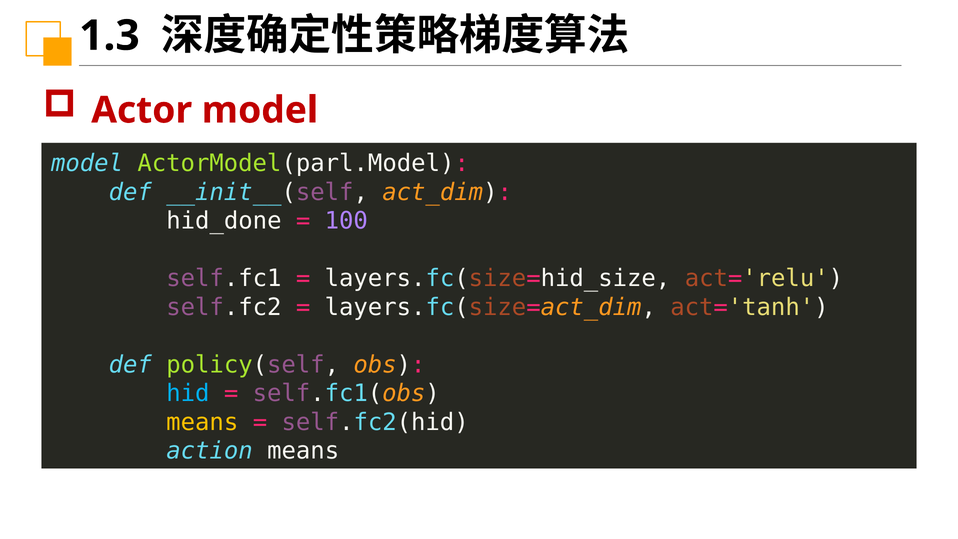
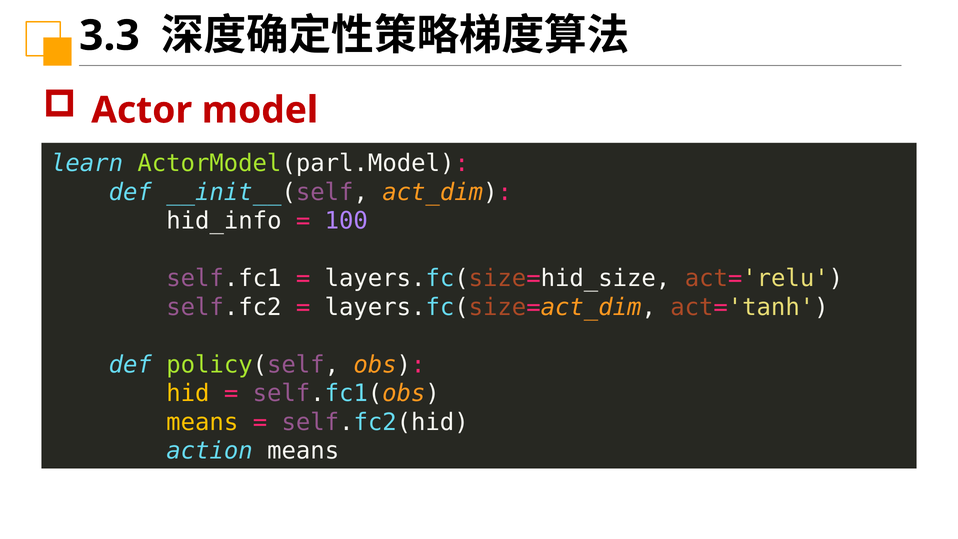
1.3: 1.3 -> 3.3
model at (87, 164): model -> learn
hid_done: hid_done -> hid_info
hid colour: light blue -> yellow
